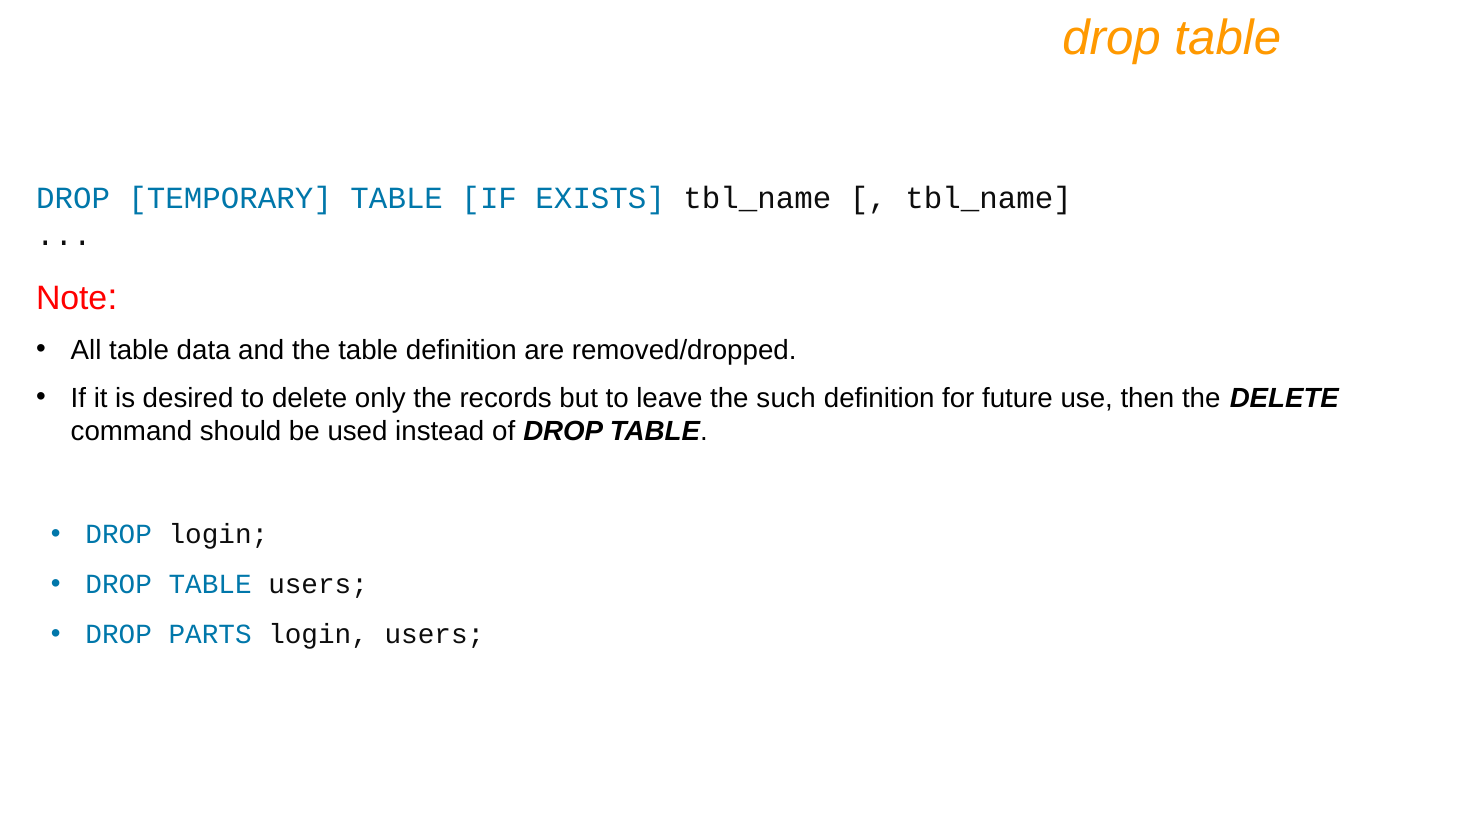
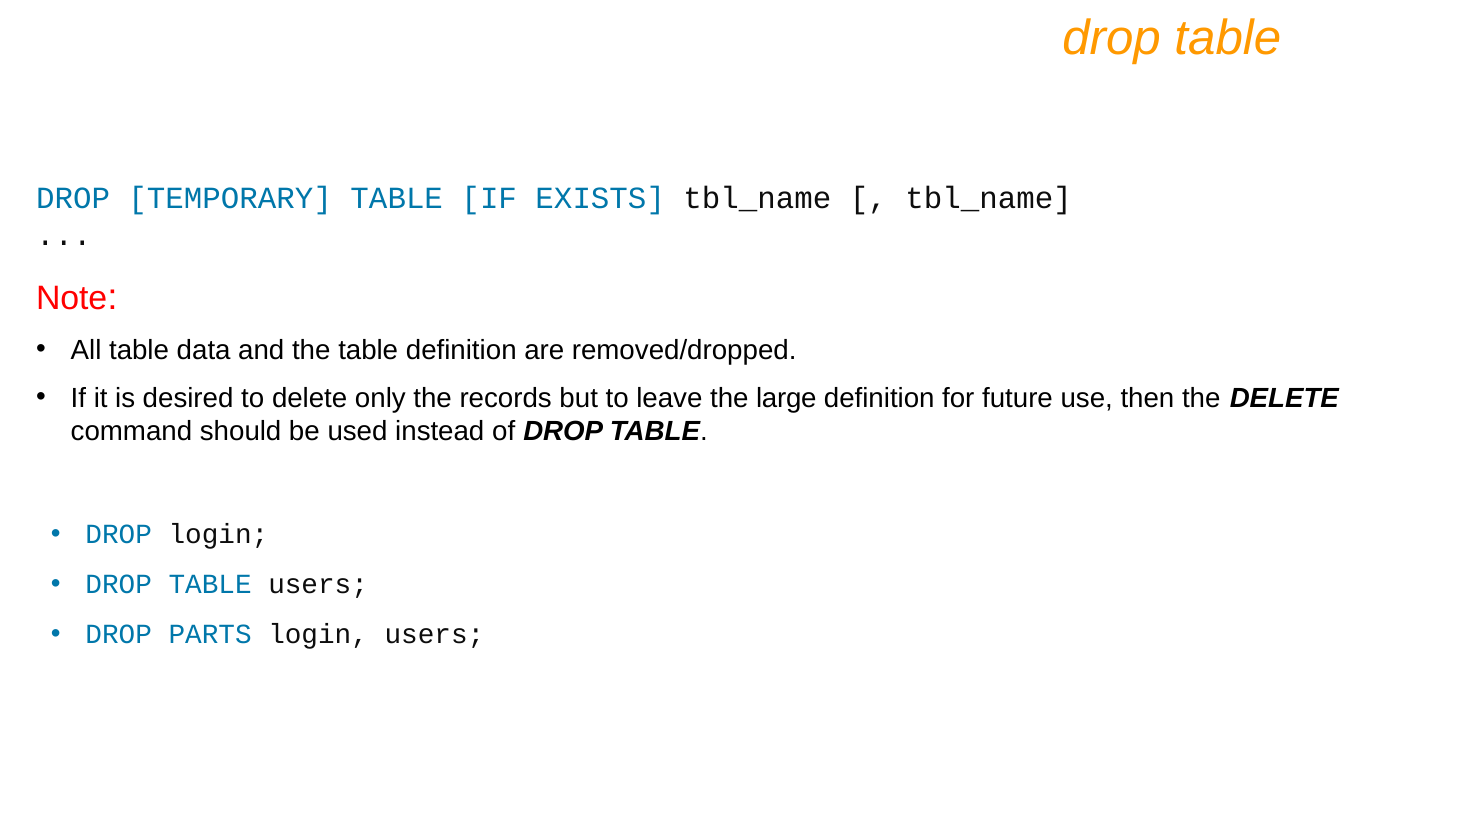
such: such -> large
